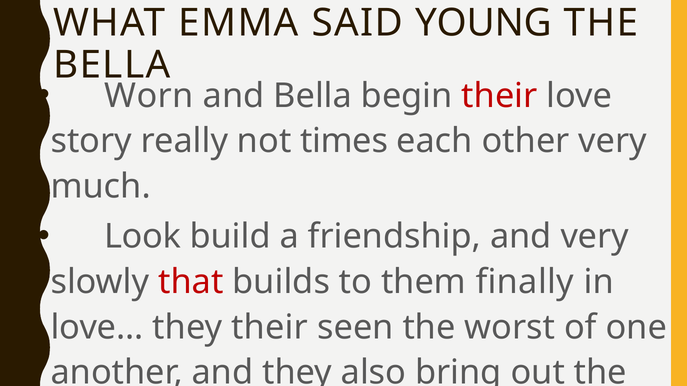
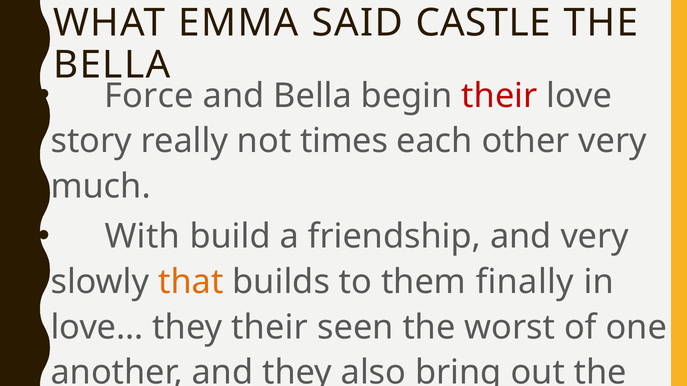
YOUNG: YOUNG -> CASTLE
Worn: Worn -> Force
Look: Look -> With
that colour: red -> orange
